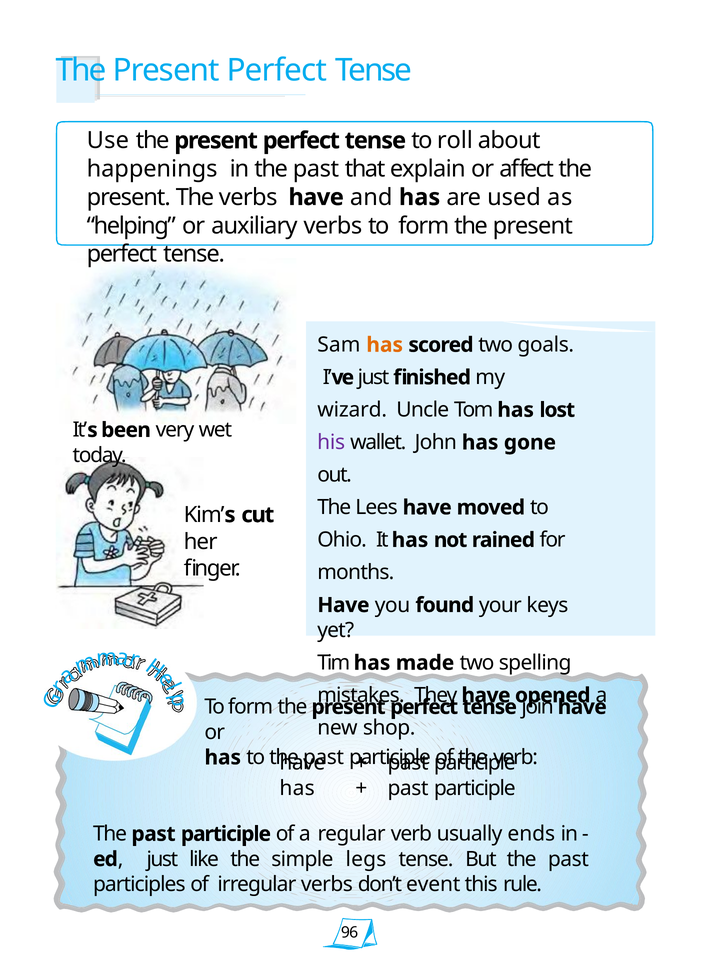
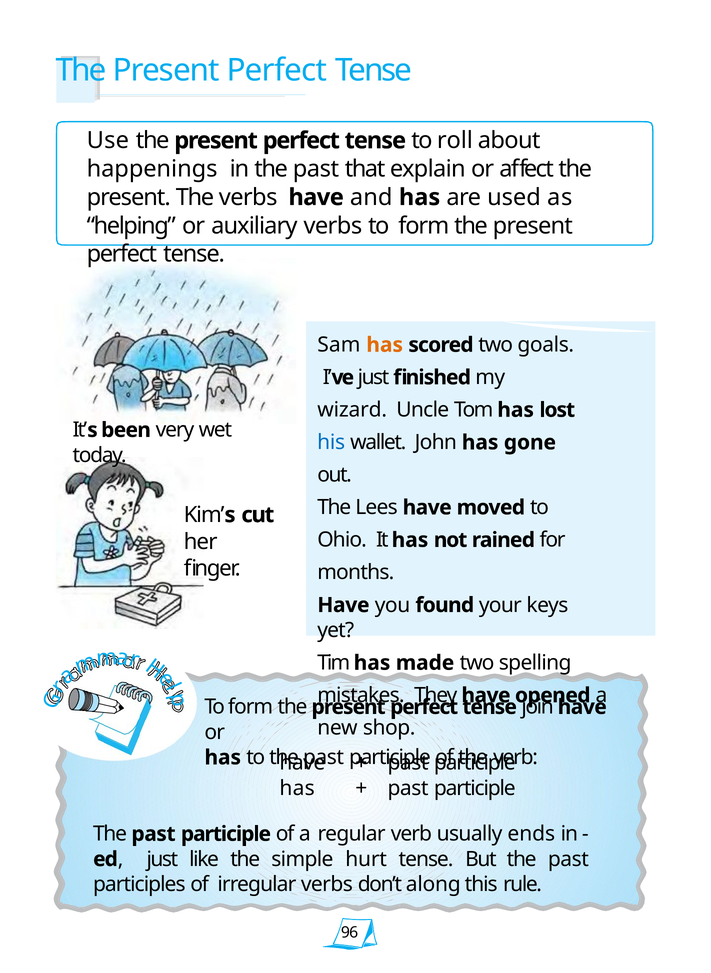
his colour: purple -> blue
legs: legs -> hurt
event: event -> along
